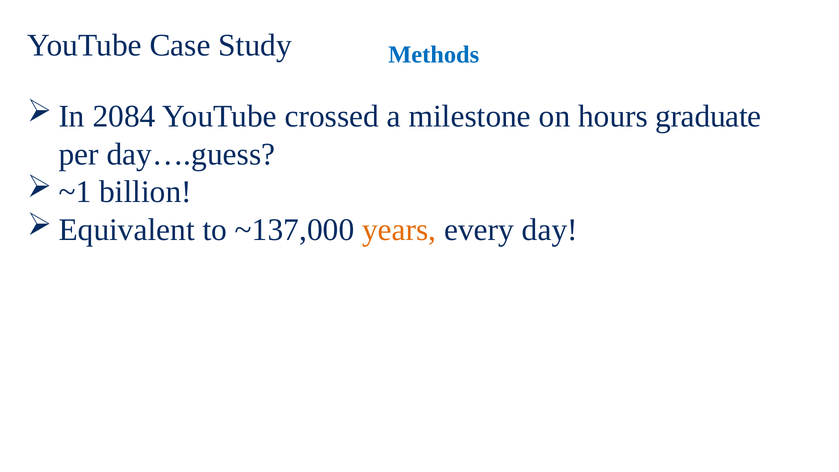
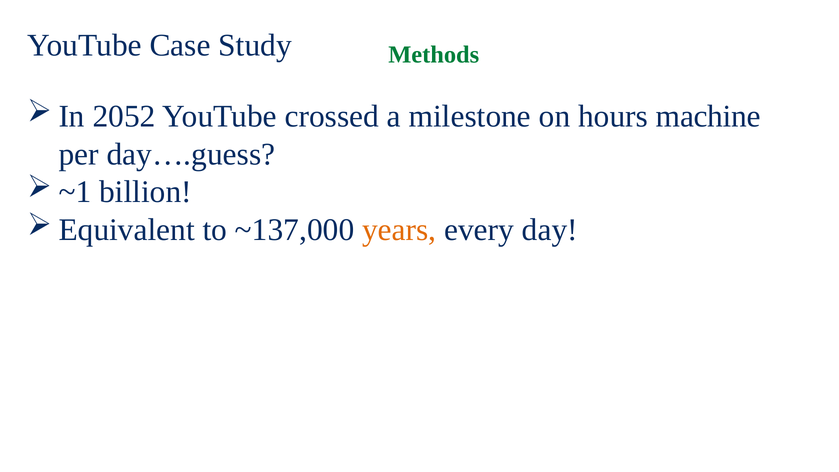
Methods colour: blue -> green
2084: 2084 -> 2052
graduate: graduate -> machine
